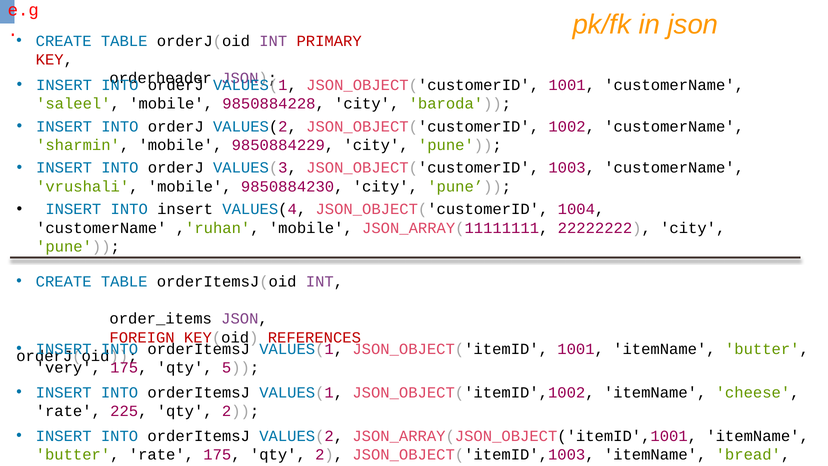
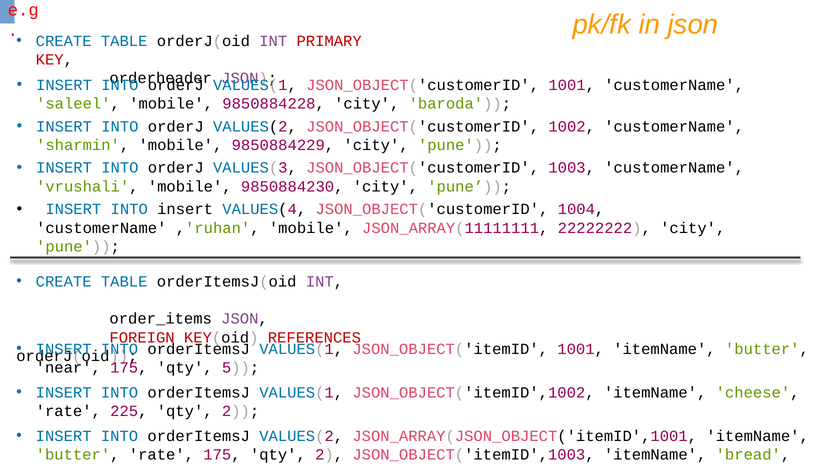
very: very -> near
